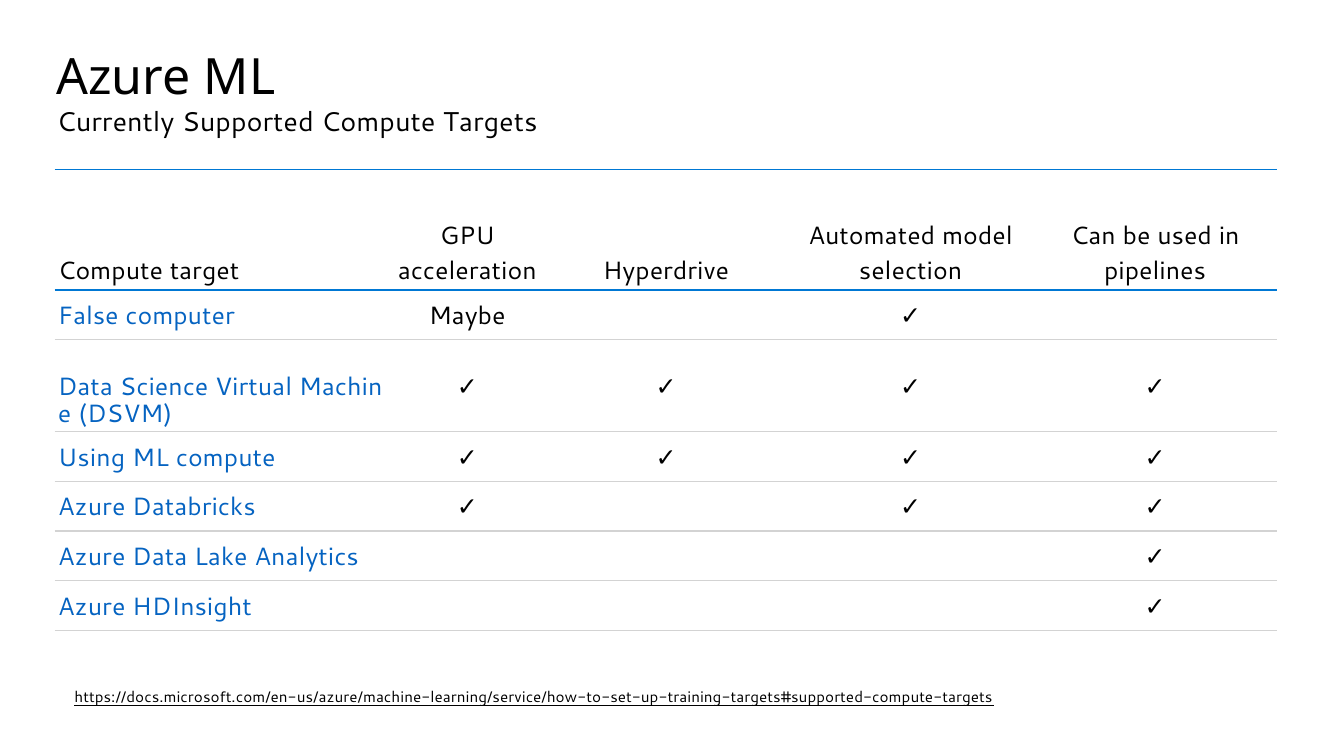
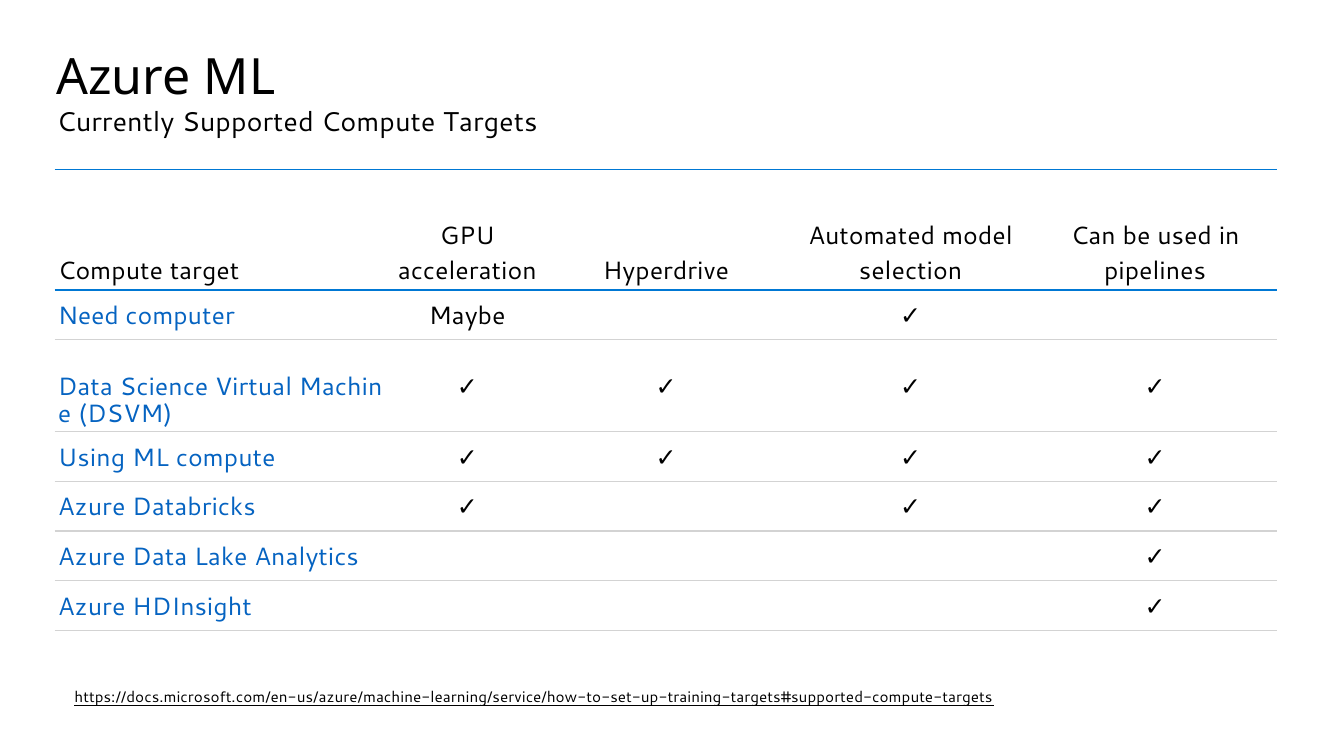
False: False -> Need
